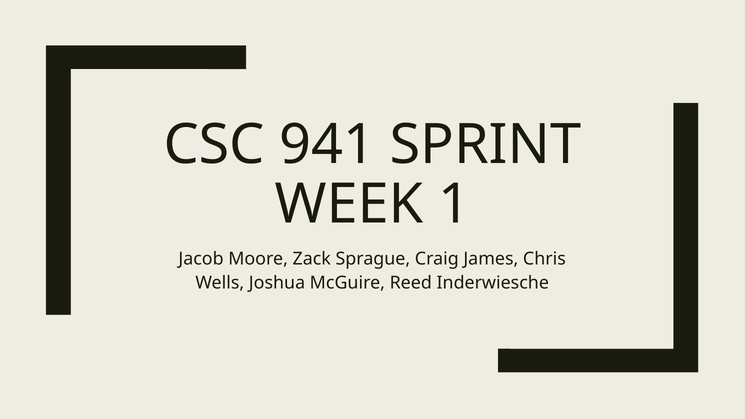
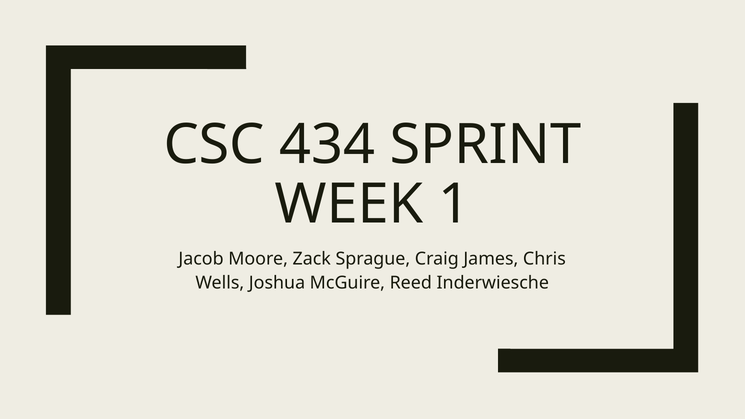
941: 941 -> 434
